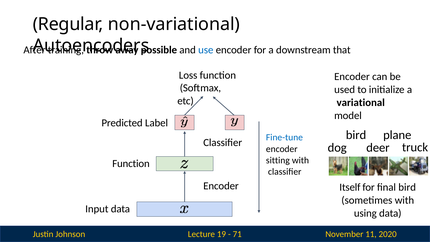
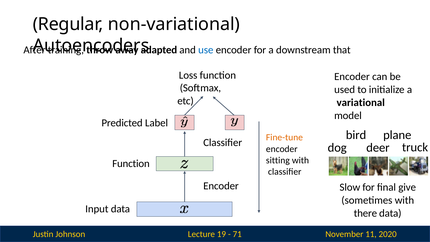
possible: possible -> adapted
Fine-tune colour: blue -> orange
Itself: Itself -> Slow
final bird: bird -> give
using: using -> there
